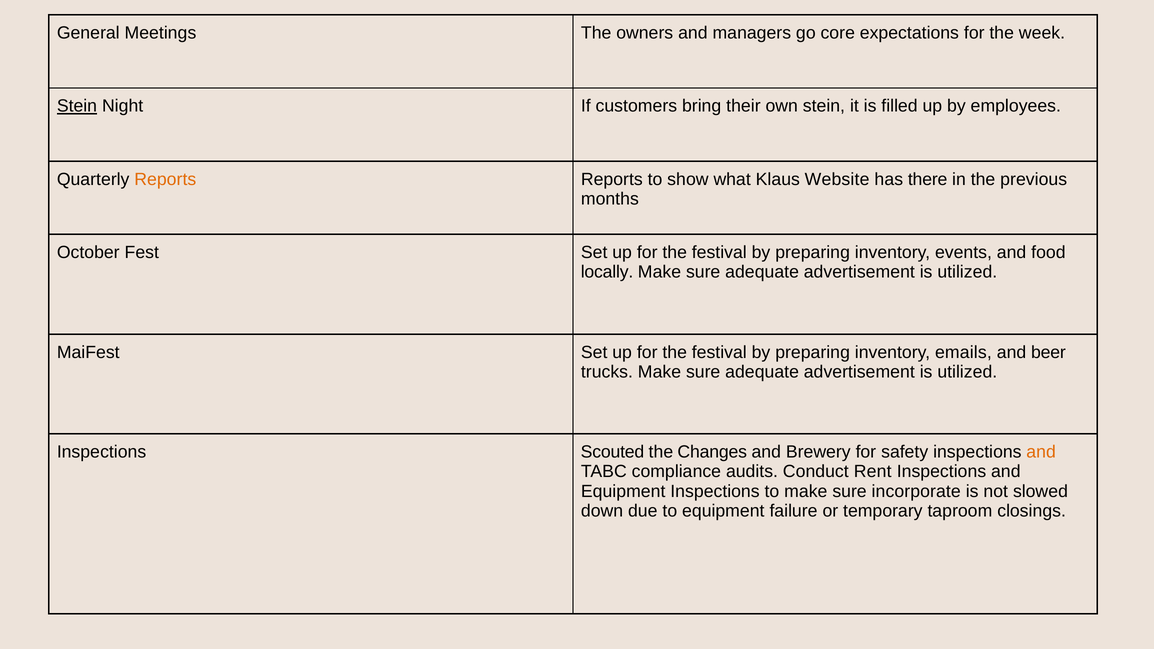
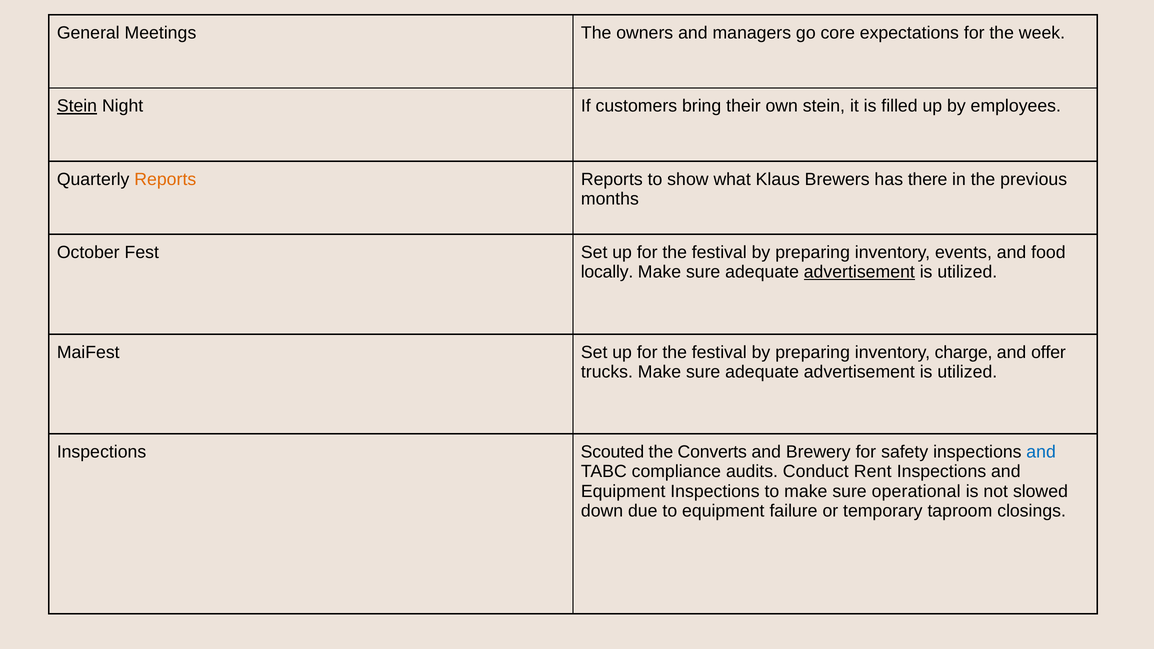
Website: Website -> Brewers
advertisement at (859, 272) underline: none -> present
emails: emails -> charge
beer: beer -> offer
Changes: Changes -> Converts
and at (1041, 452) colour: orange -> blue
incorporate: incorporate -> operational
